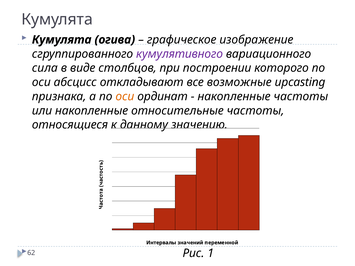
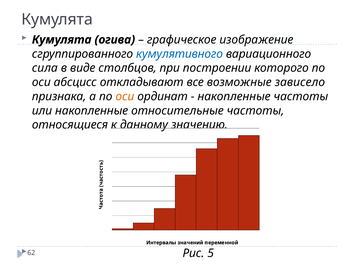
кумулятивного colour: purple -> blue
upcasting: upcasting -> зависело
1: 1 -> 5
